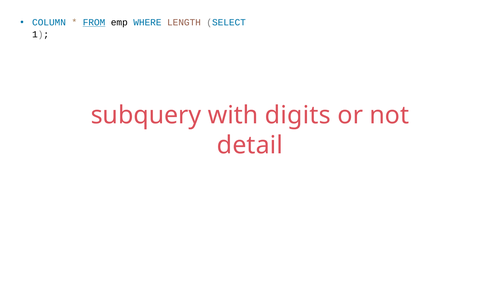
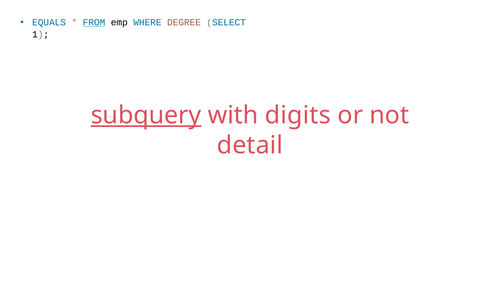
COLUMN: COLUMN -> EQUALS
LENGTH: LENGTH -> DEGREE
subquery underline: none -> present
